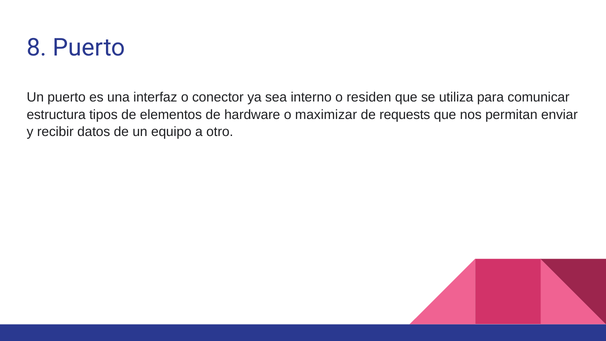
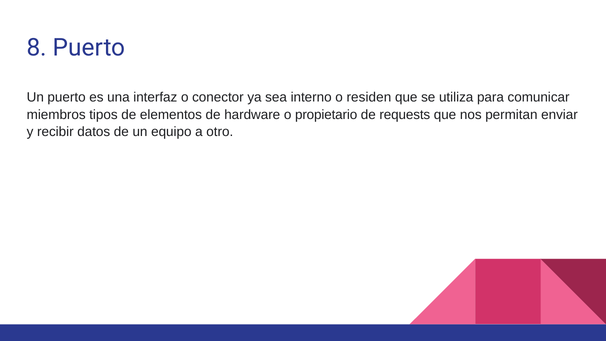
estructura: estructura -> miembros
maximizar: maximizar -> propietario
